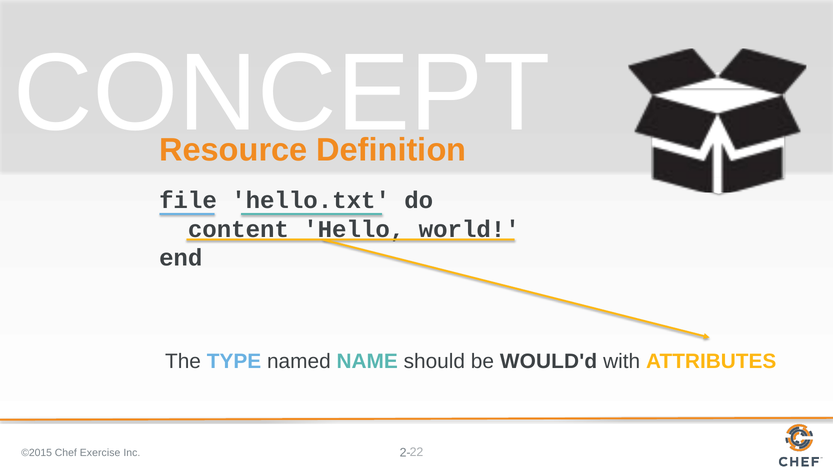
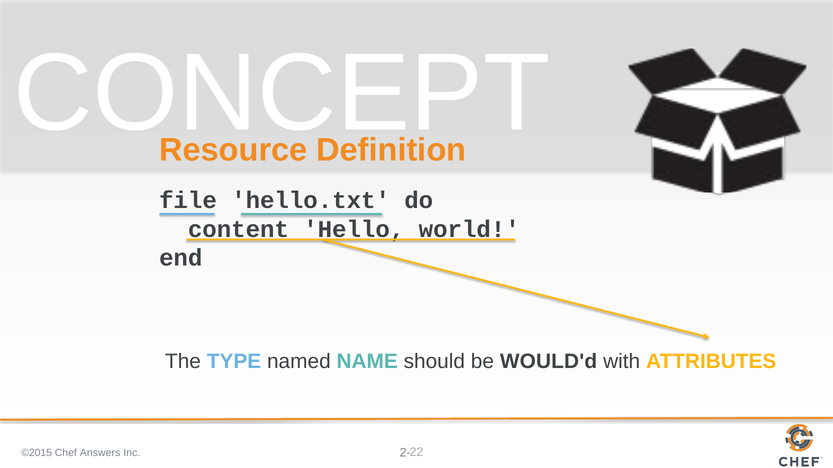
Exercise: Exercise -> Answers
